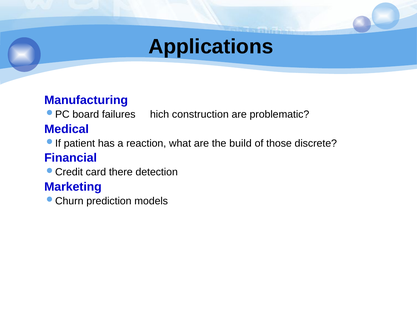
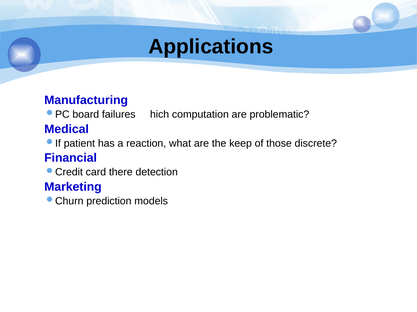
construction: construction -> computation
build: build -> keep
